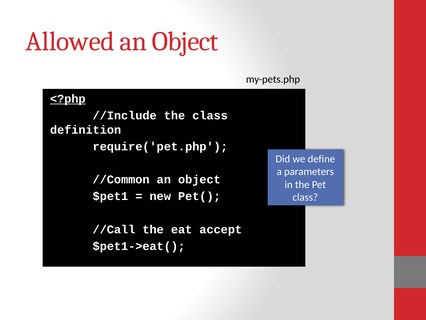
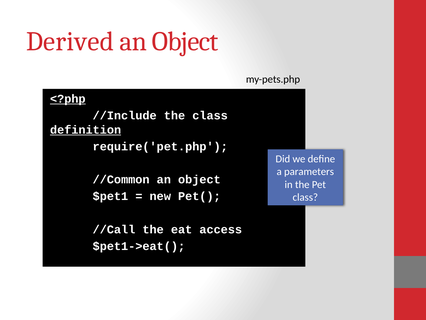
Allowed: Allowed -> Derived
definition underline: none -> present
accept: accept -> access
